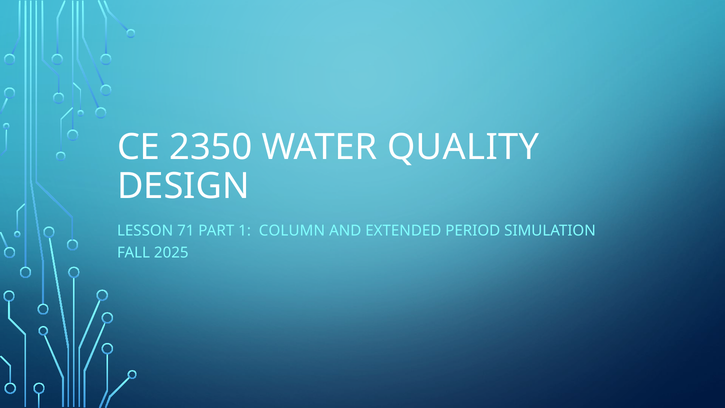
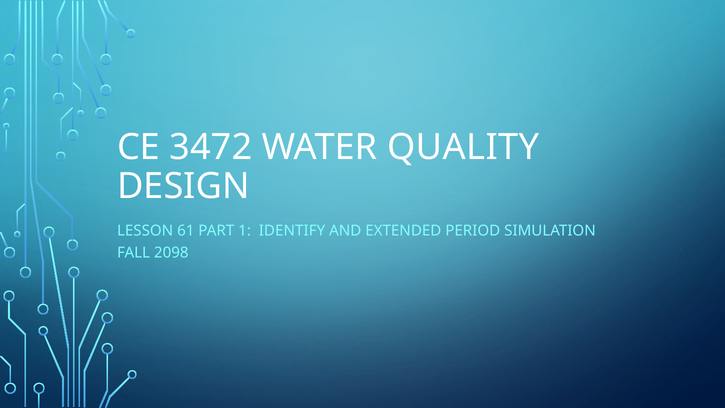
2350: 2350 -> 3472
71: 71 -> 61
COLUMN: COLUMN -> IDENTIFY
2025: 2025 -> 2098
